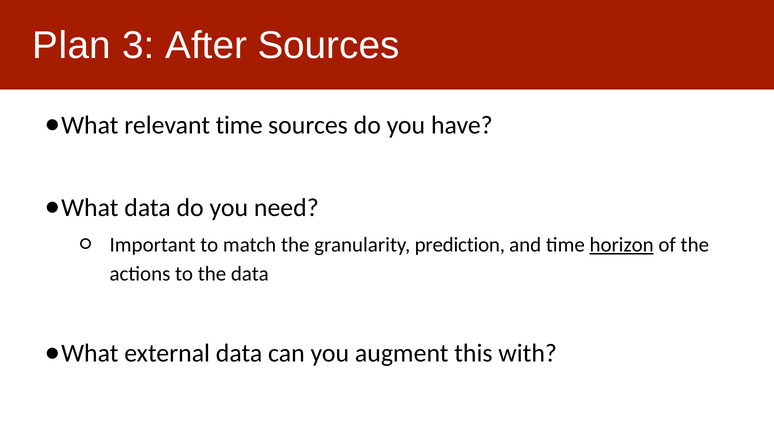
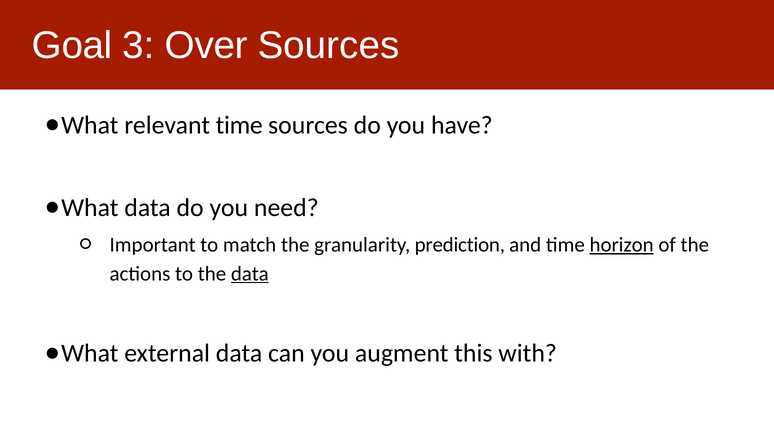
Plan: Plan -> Goal
After: After -> Over
data at (250, 274) underline: none -> present
